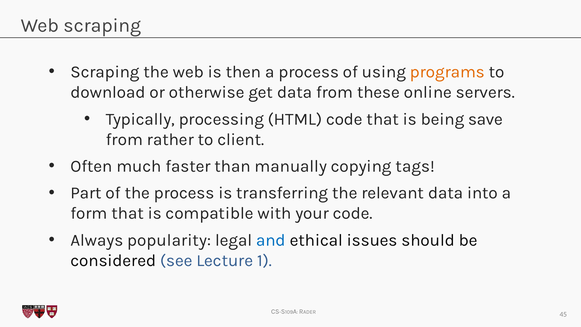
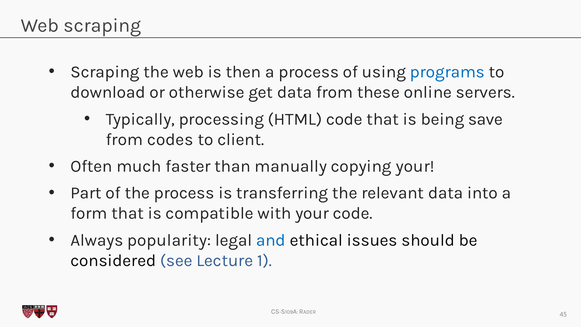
programs colour: orange -> blue
rather: rather -> codes
copying tags: tags -> your
